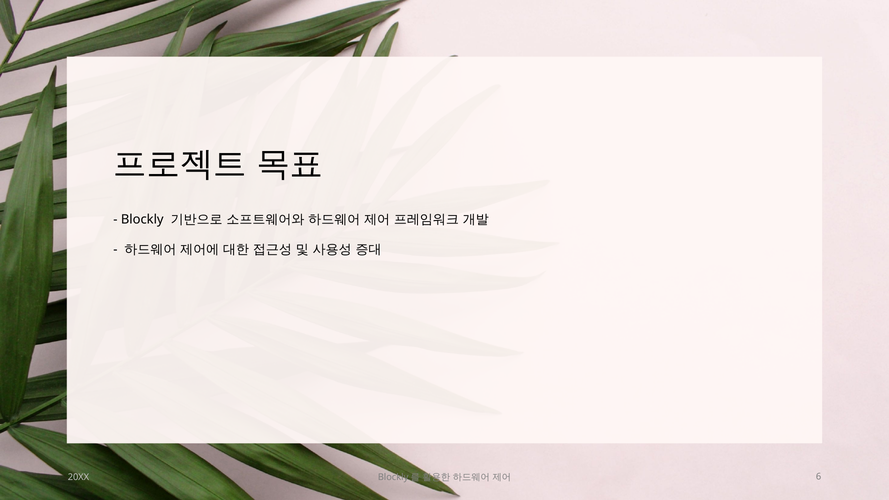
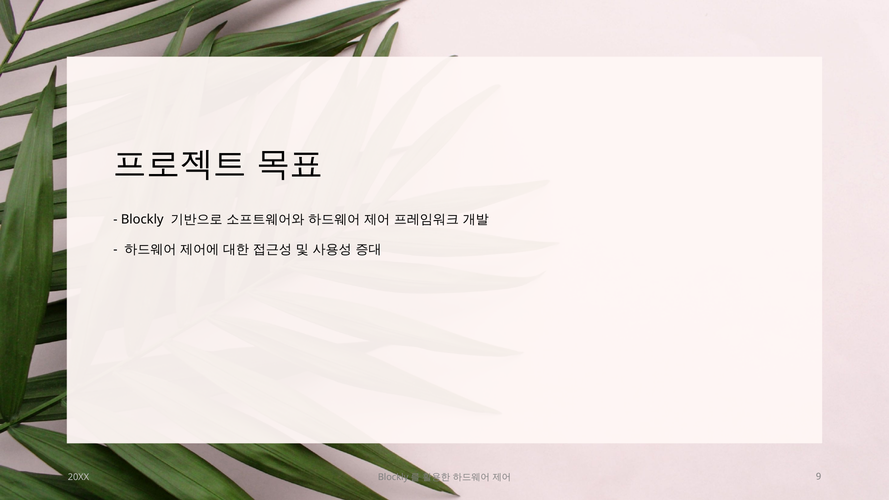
6: 6 -> 9
